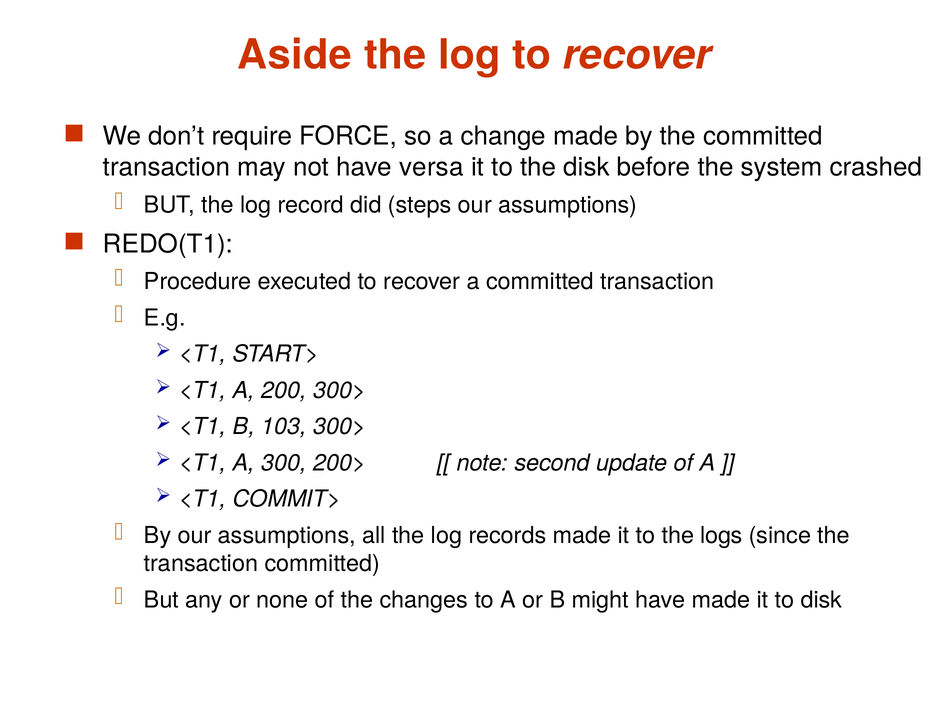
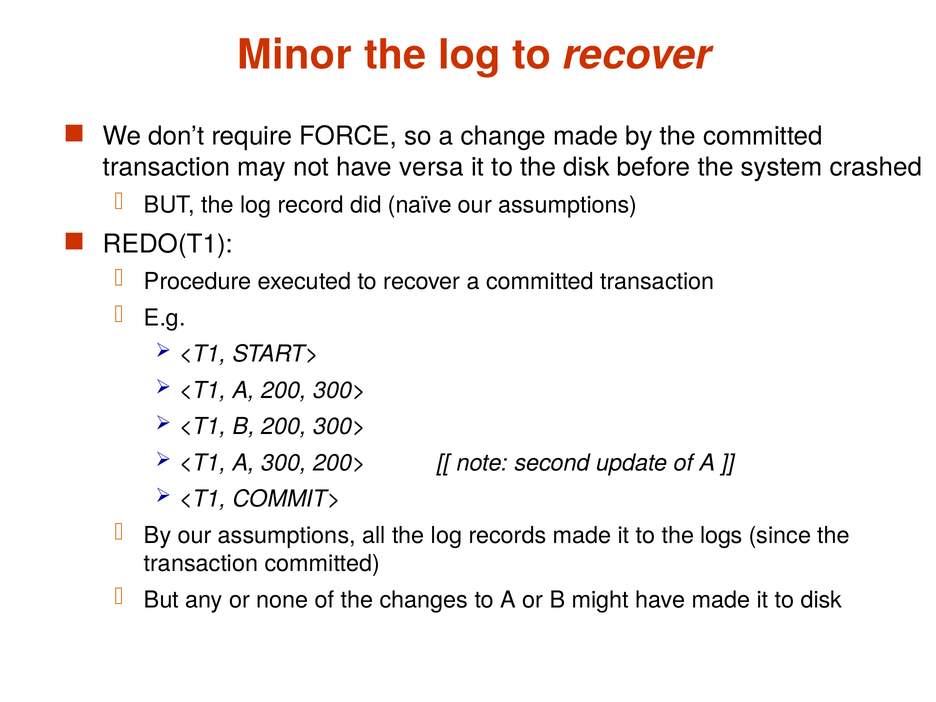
Aside: Aside -> Minor
steps: steps -> naïve
B 103: 103 -> 200
